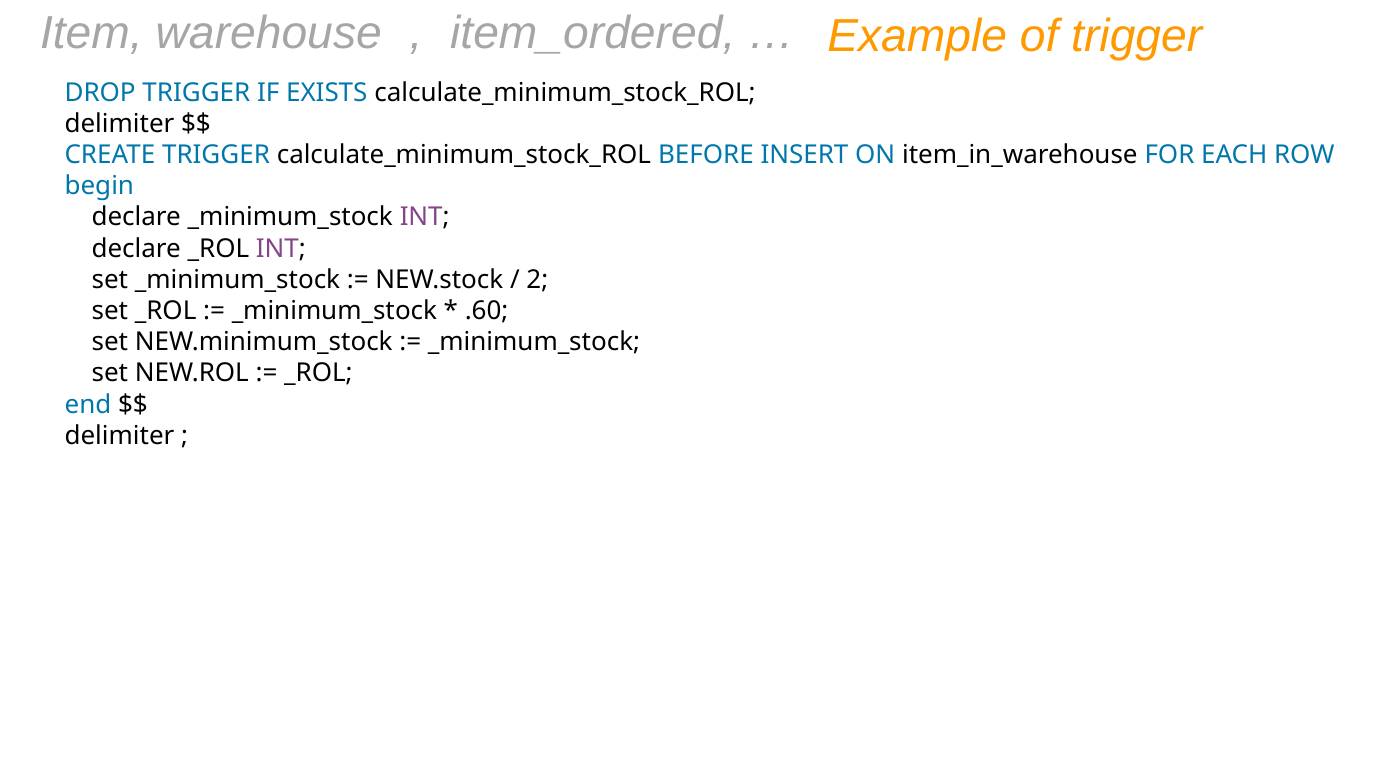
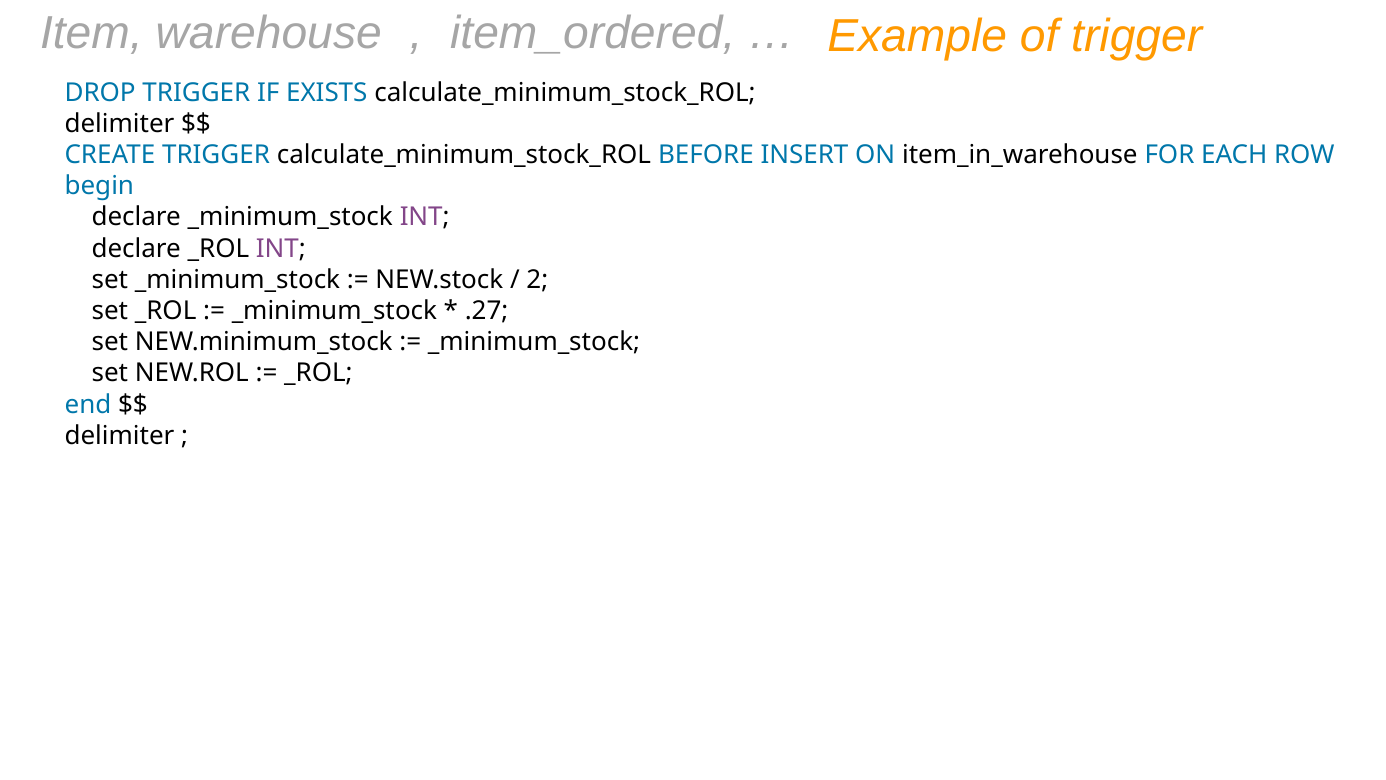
.60: .60 -> .27
